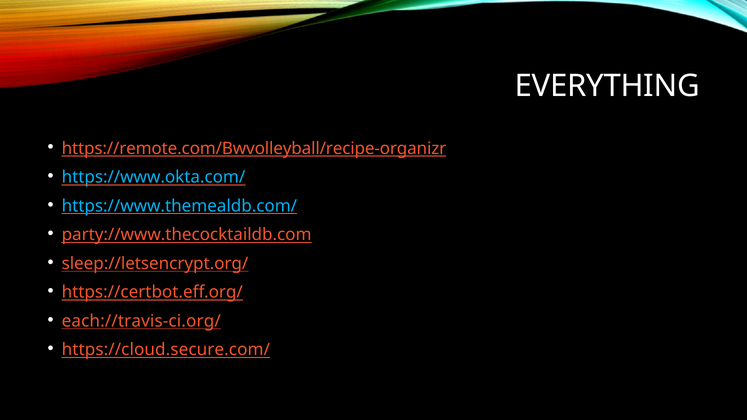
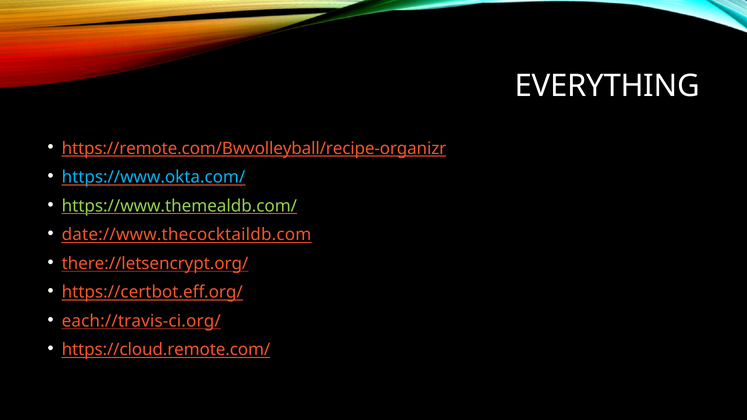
https://www.themealdb.com/ colour: light blue -> light green
party://www.thecocktaildb.com: party://www.thecocktaildb.com -> date://www.thecocktaildb.com
sleep://letsencrypt.org/: sleep://letsencrypt.org/ -> there://letsencrypt.org/
https://cloud.secure.com/: https://cloud.secure.com/ -> https://cloud.remote.com/
